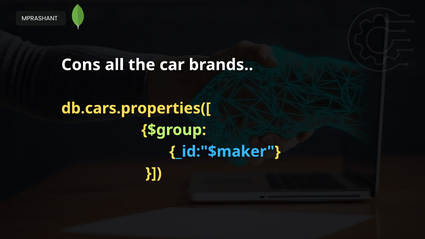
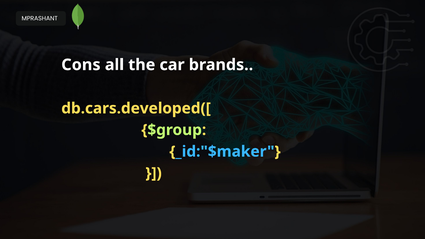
db.cars.properties([: db.cars.properties([ -> db.cars.developed([
